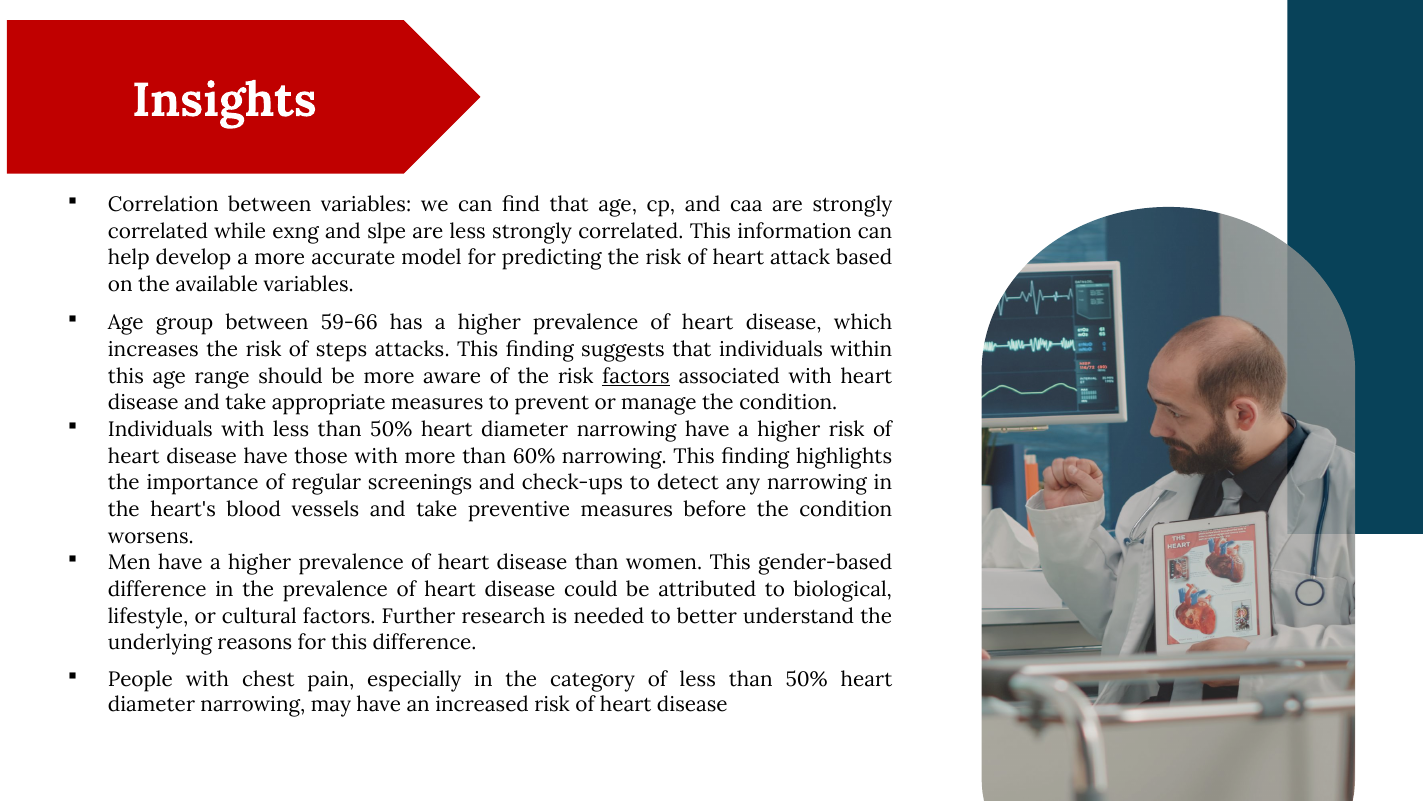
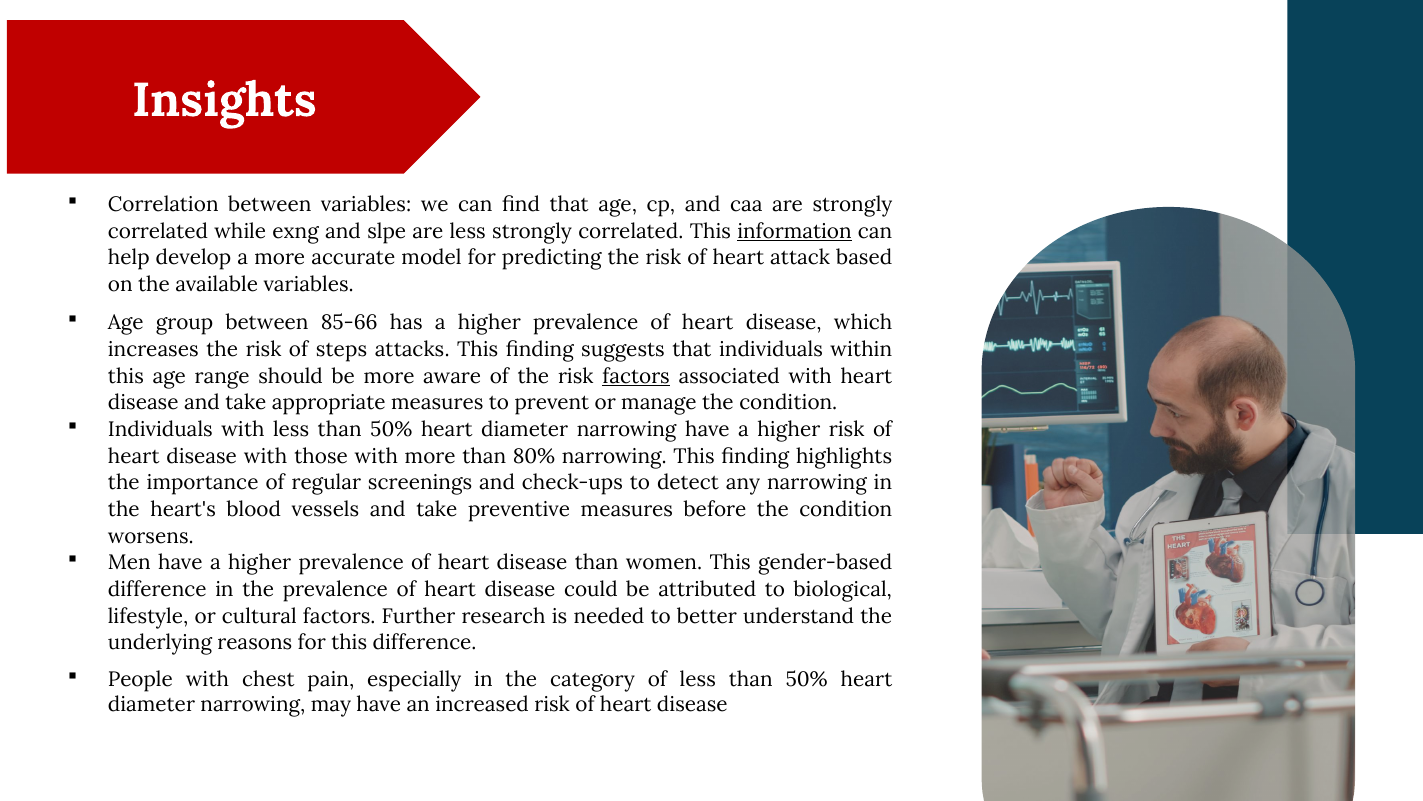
information underline: none -> present
59-66: 59-66 -> 85-66
disease have: have -> with
60%: 60% -> 80%
